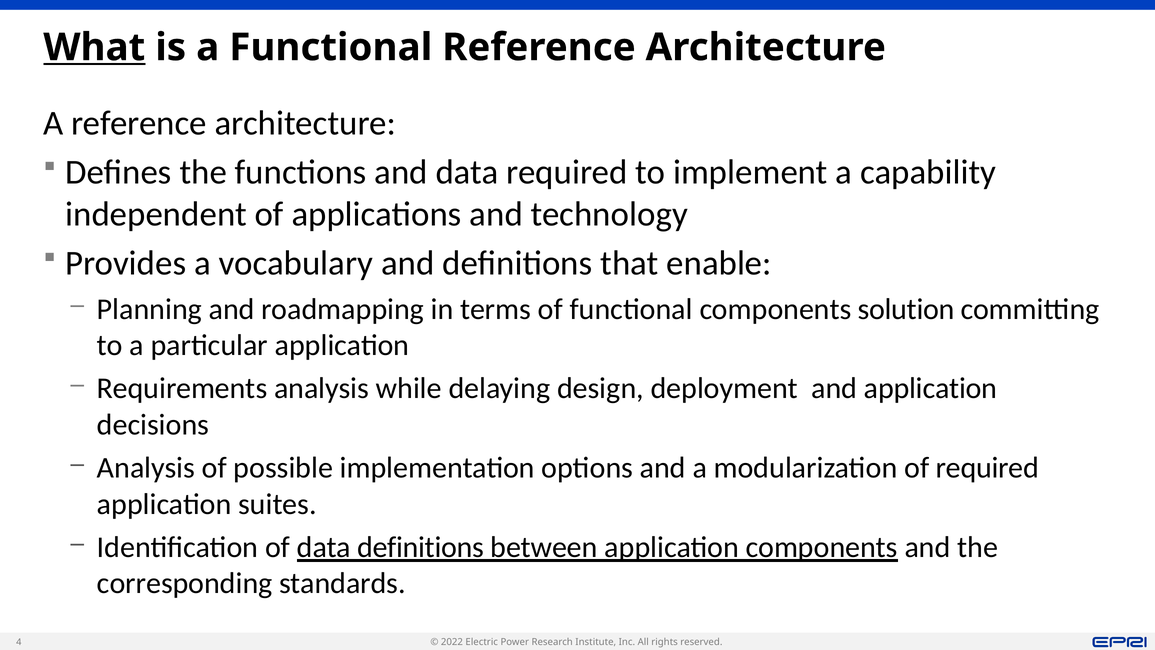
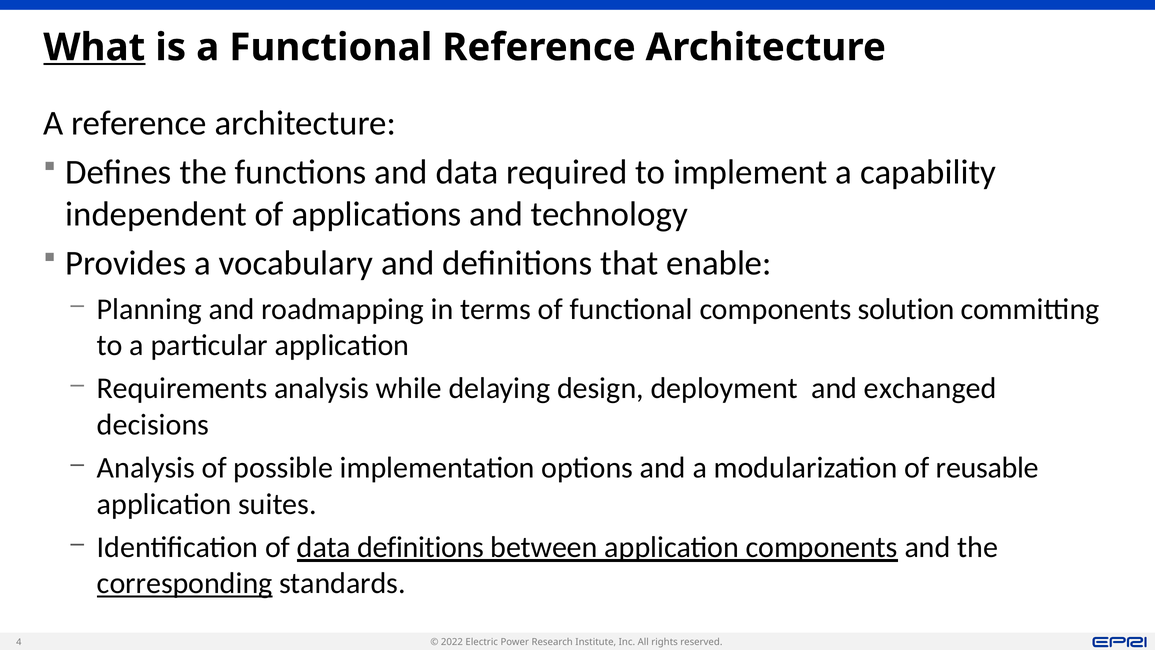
and application: application -> exchanged
of required: required -> reusable
corresponding underline: none -> present
